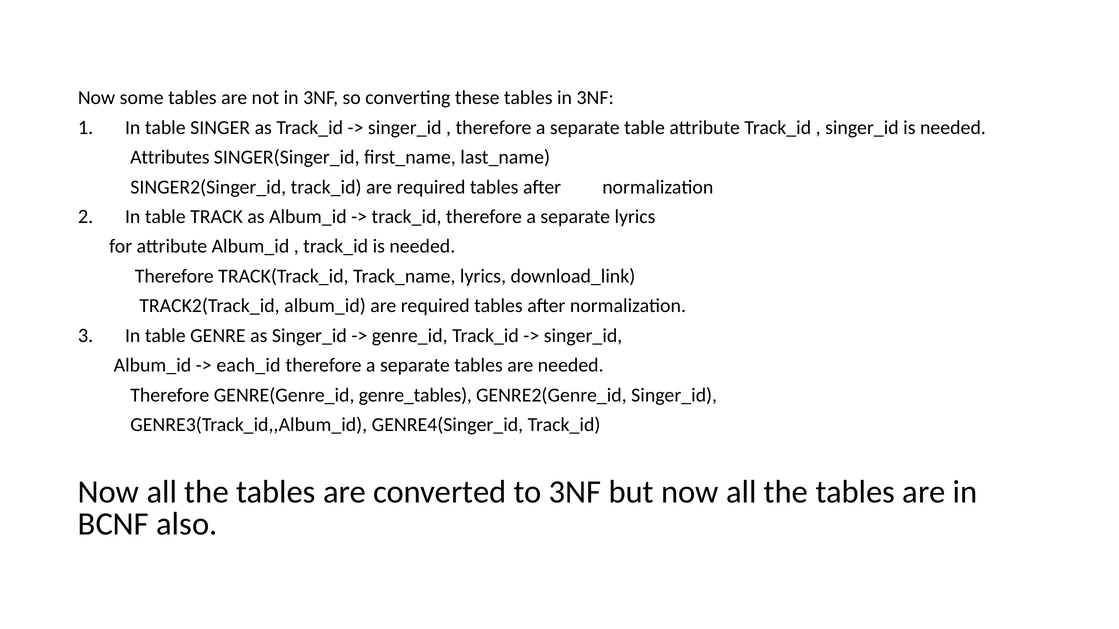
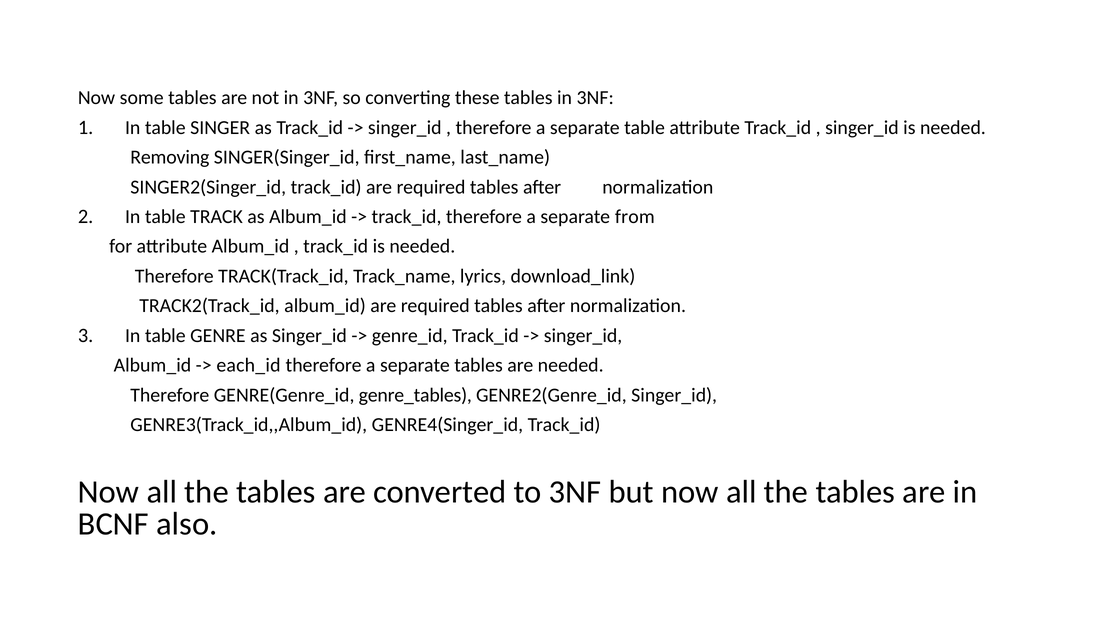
Attributes: Attributes -> Removing
separate lyrics: lyrics -> from
